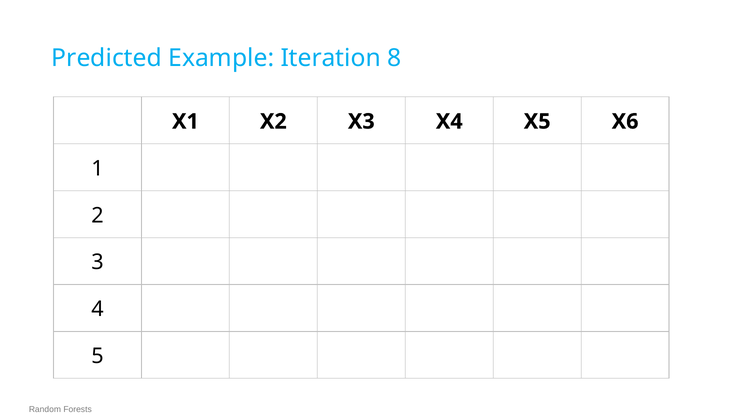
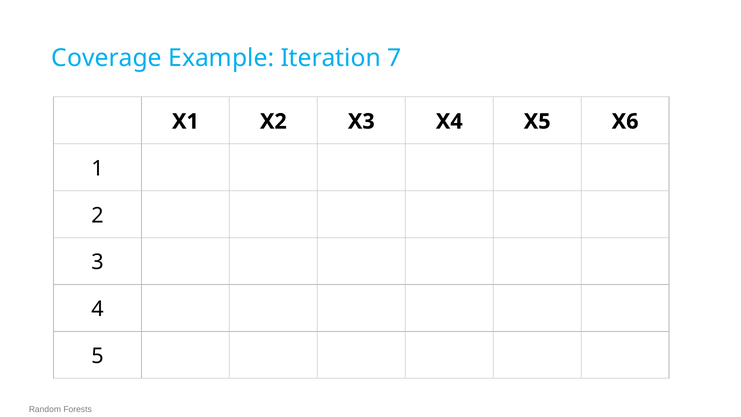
Predicted: Predicted -> Coverage
8: 8 -> 7
